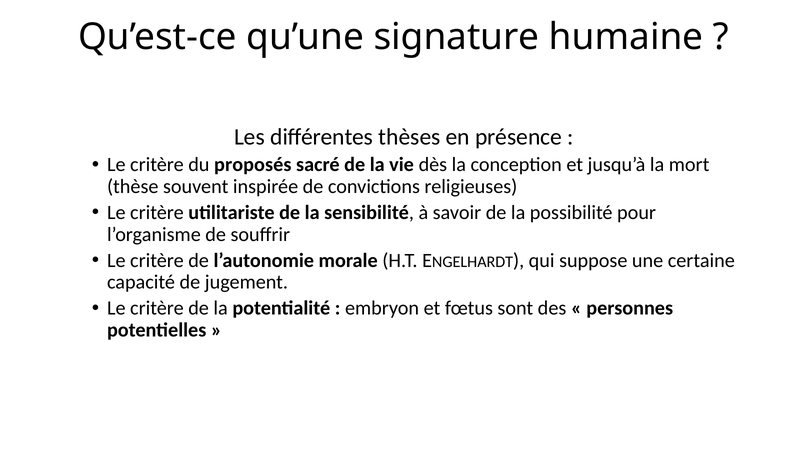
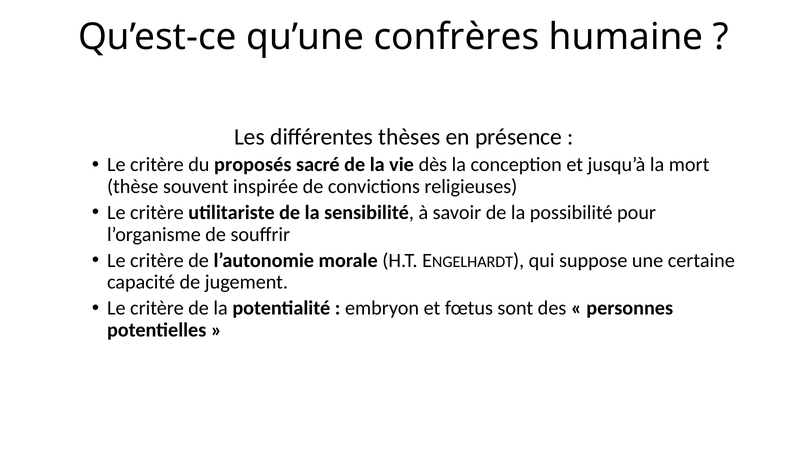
signature: signature -> confrères
